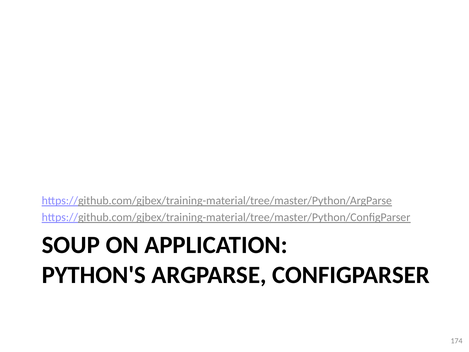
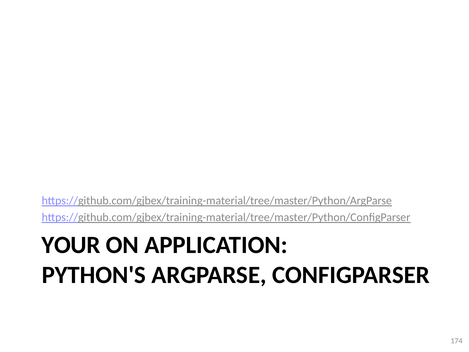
SOUP: SOUP -> YOUR
